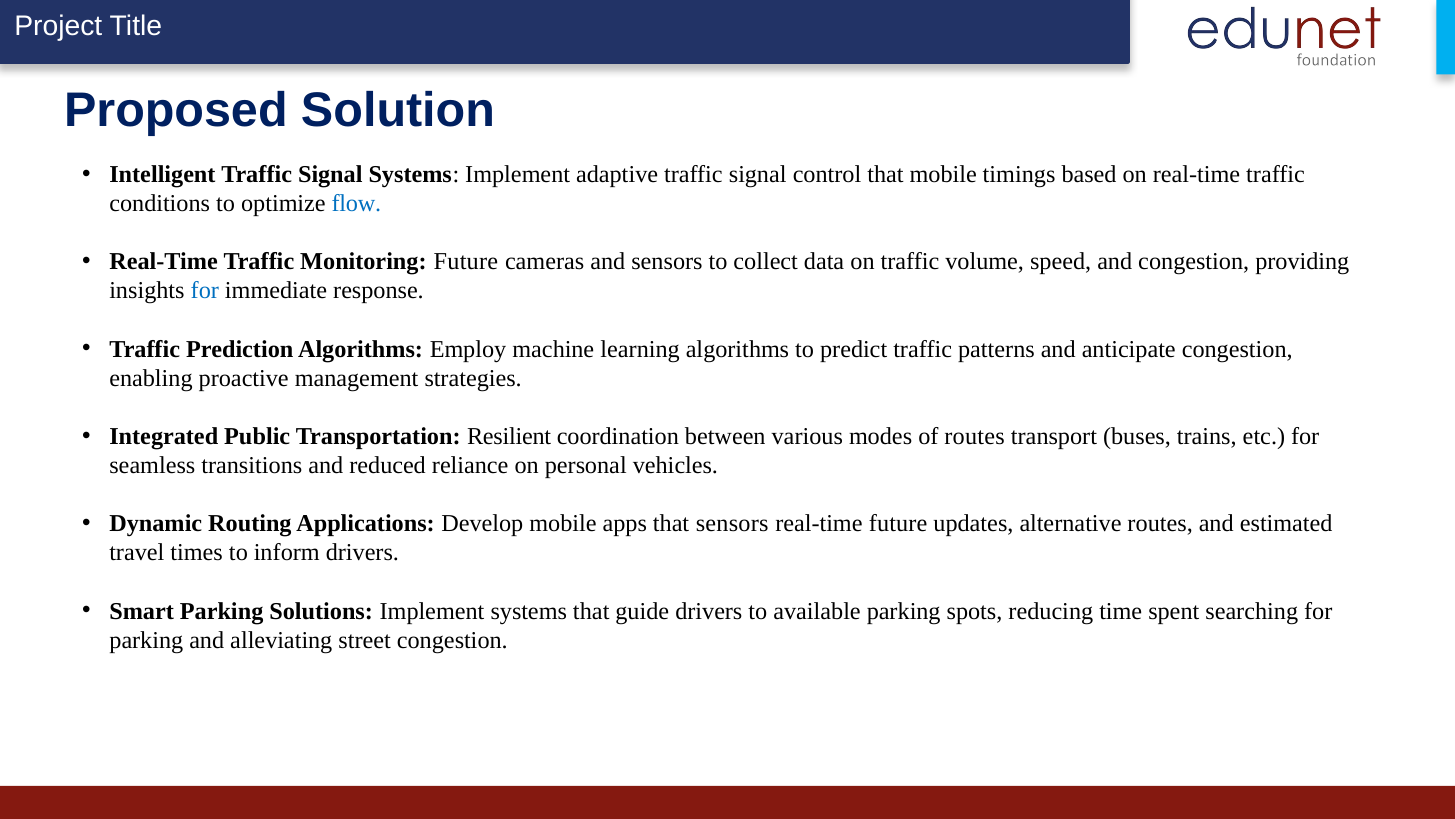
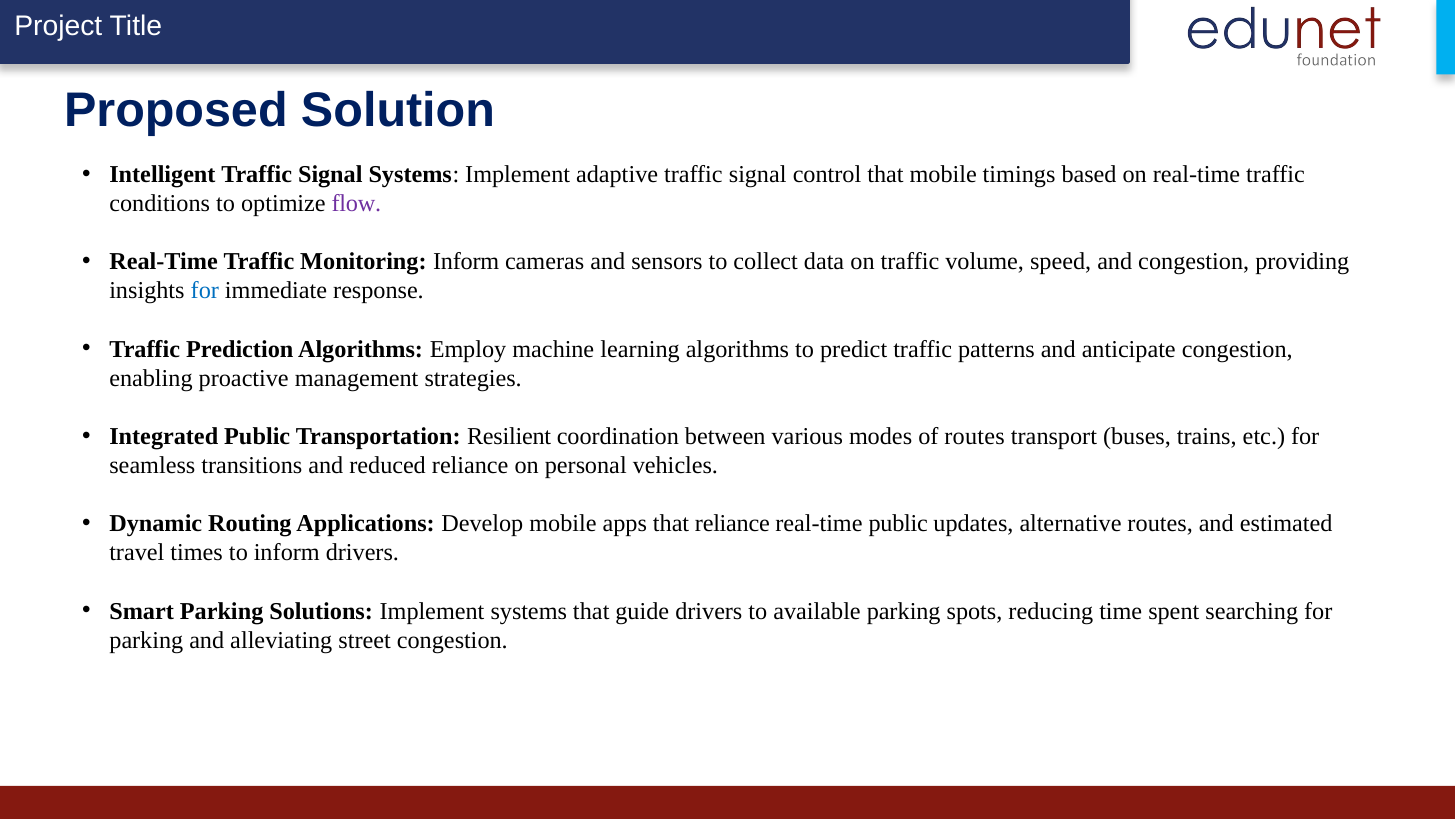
flow colour: blue -> purple
Monitoring Future: Future -> Inform
that sensors: sensors -> reliance
real-time future: future -> public
